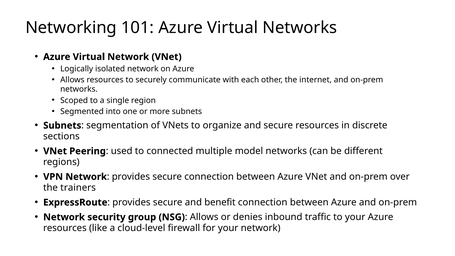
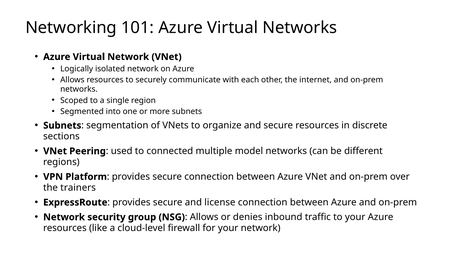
VPN Network: Network -> Platform
benefit: benefit -> license
